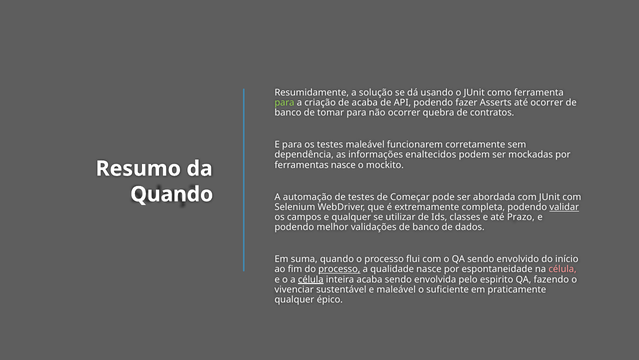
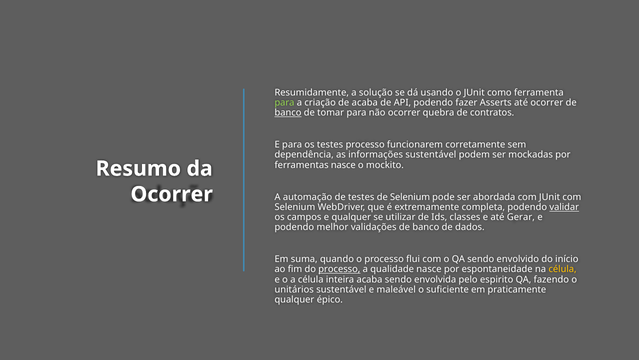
banco at (288, 113) underline: none -> present
testes maleável: maleável -> processo
informações enaltecidos: enaltecidos -> sustentável
Quando at (172, 194): Quando -> Ocorrer
de Começar: Começar -> Selenium
Prazo: Prazo -> Gerar
célula at (563, 269) colour: pink -> yellow
célula at (311, 279) underline: present -> none
vivenciar: vivenciar -> unitários
